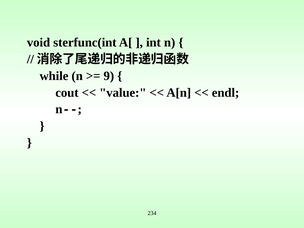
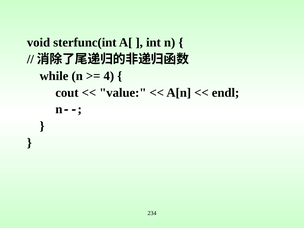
9: 9 -> 4
